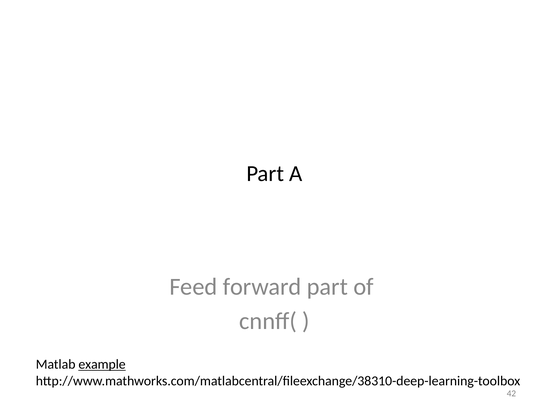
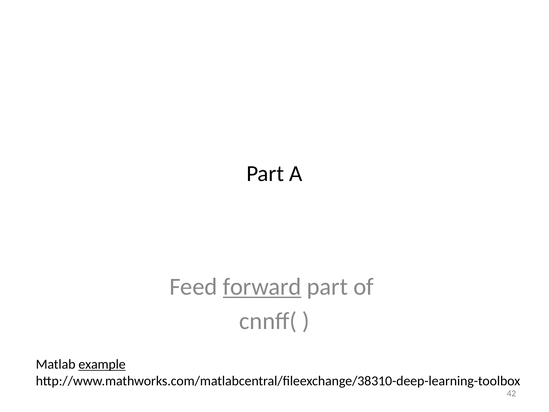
forward underline: none -> present
